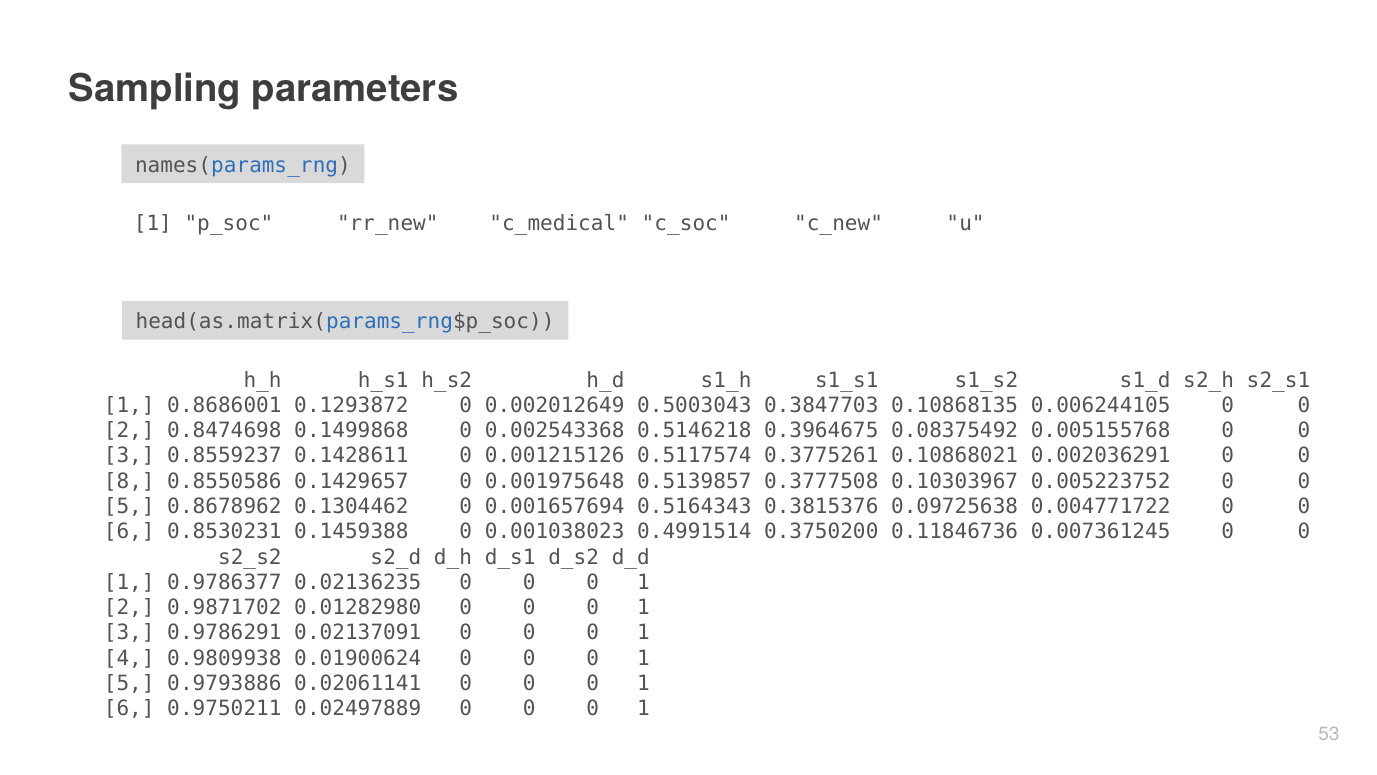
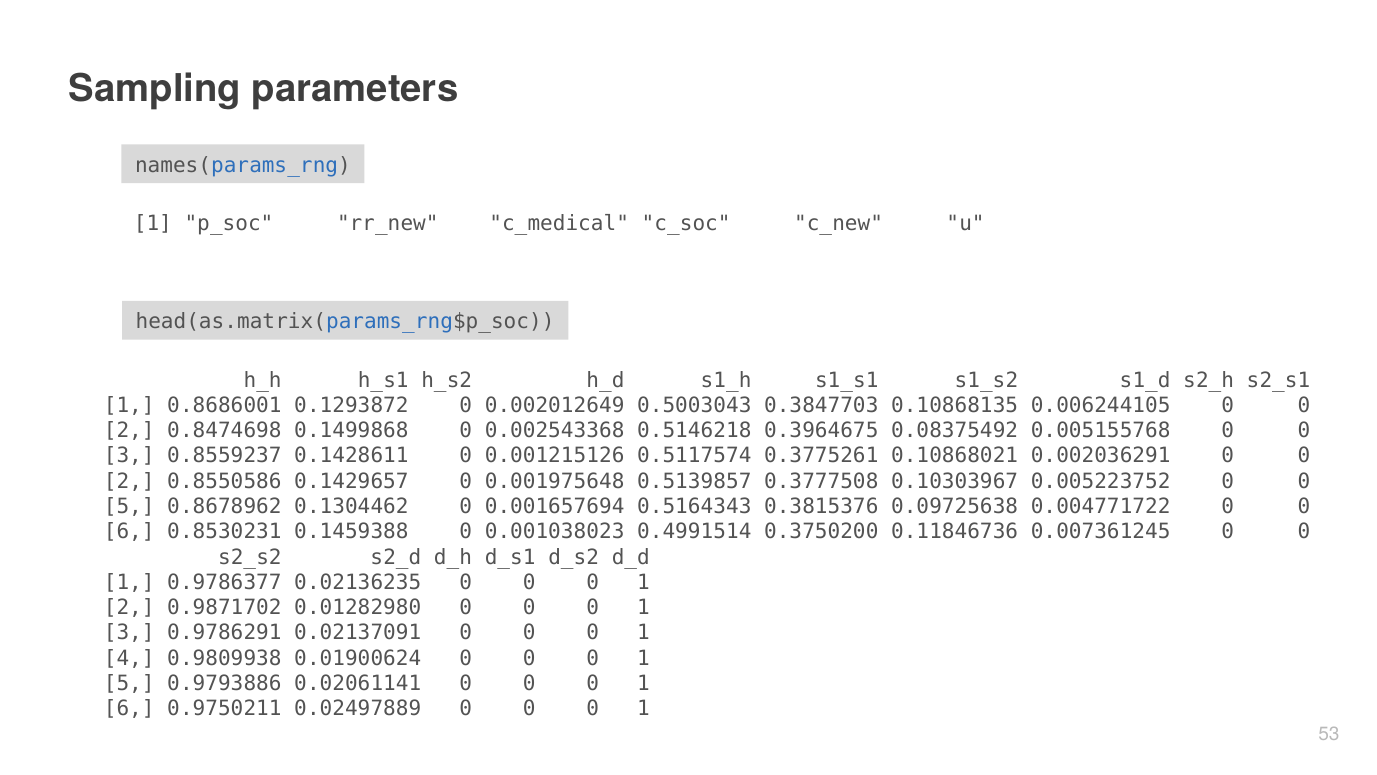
8 at (129, 481): 8 -> 2
